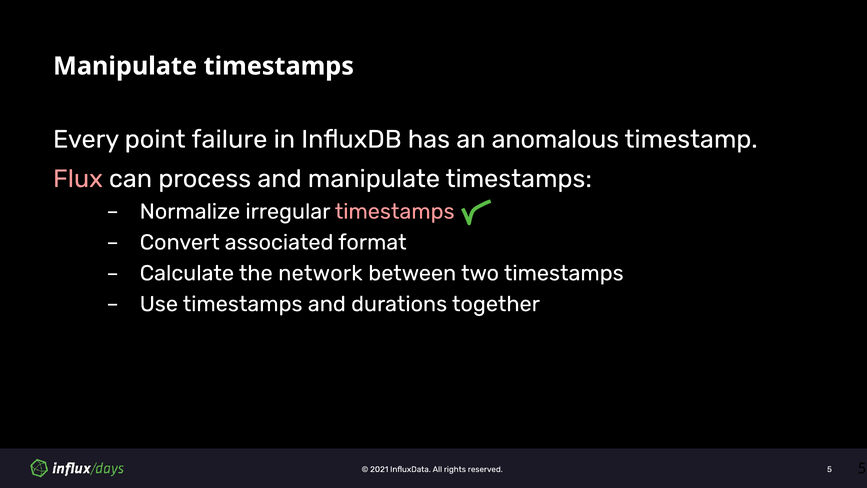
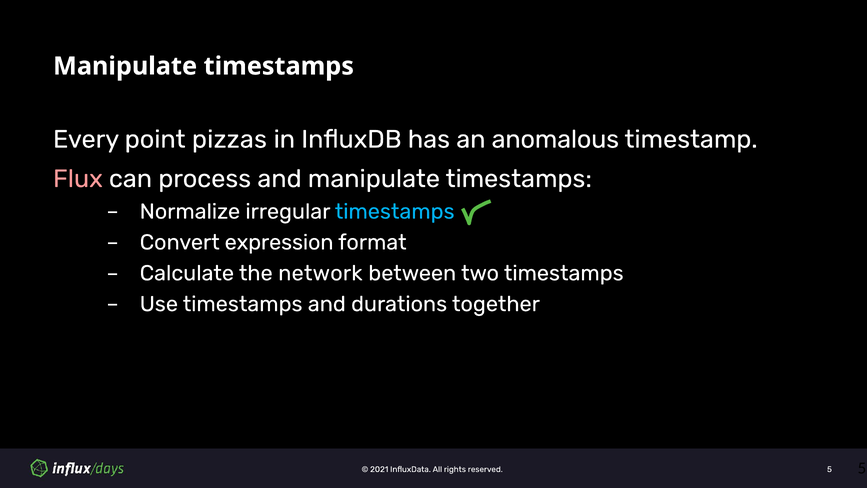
failure: failure -> pizzas
timestamps at (395, 211) colour: pink -> light blue
associated: associated -> expression
